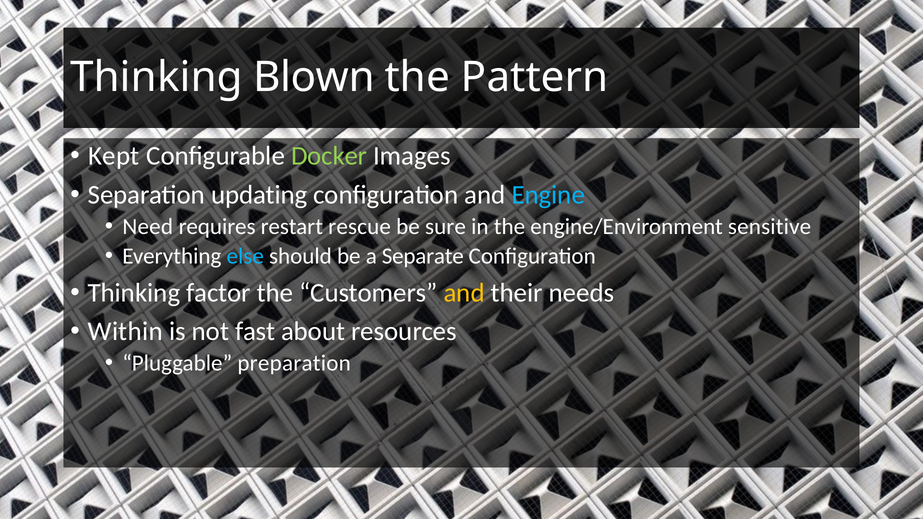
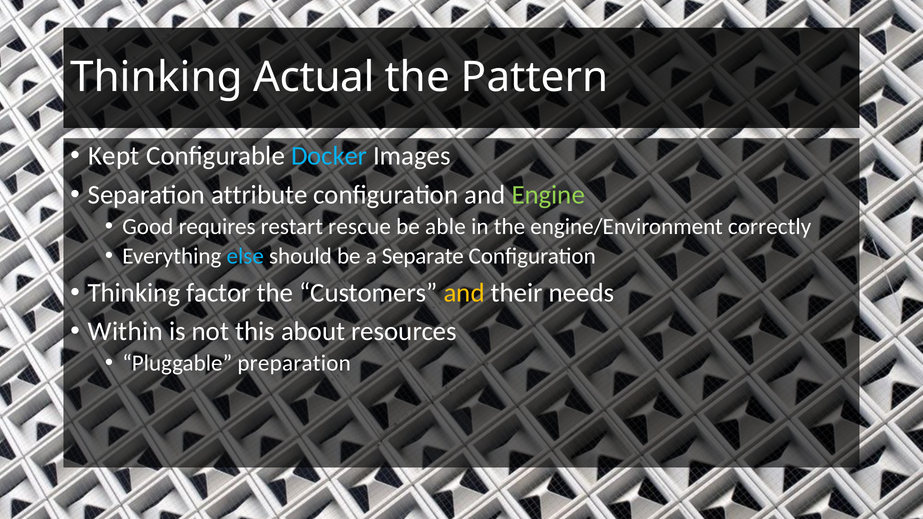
Blown: Blown -> Actual
Docker colour: light green -> light blue
updating: updating -> attribute
Engine colour: light blue -> light green
Need: Need -> Good
sure: sure -> able
sensitive: sensitive -> correctly
fast: fast -> this
